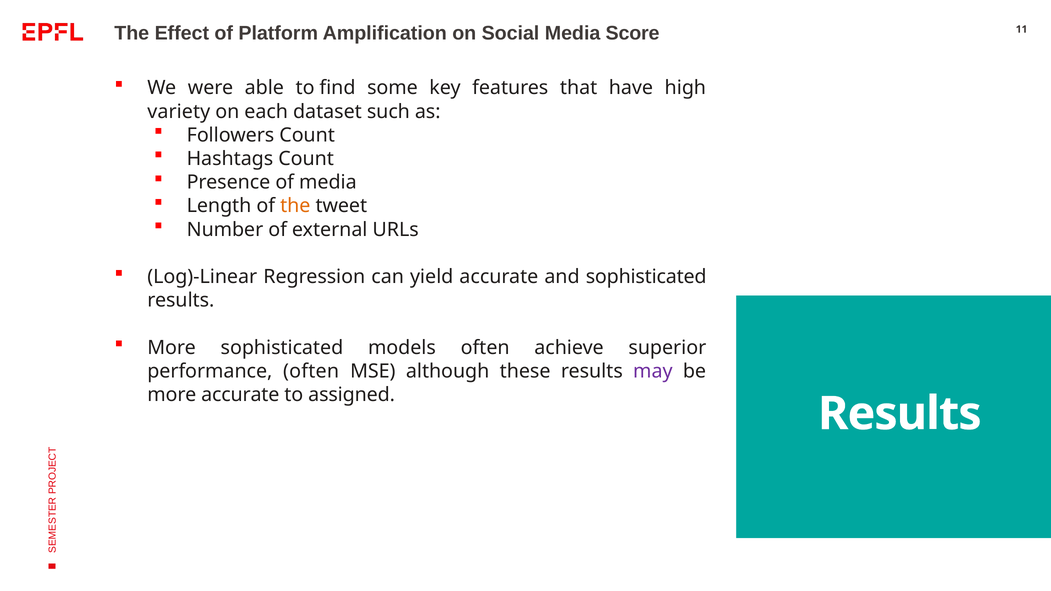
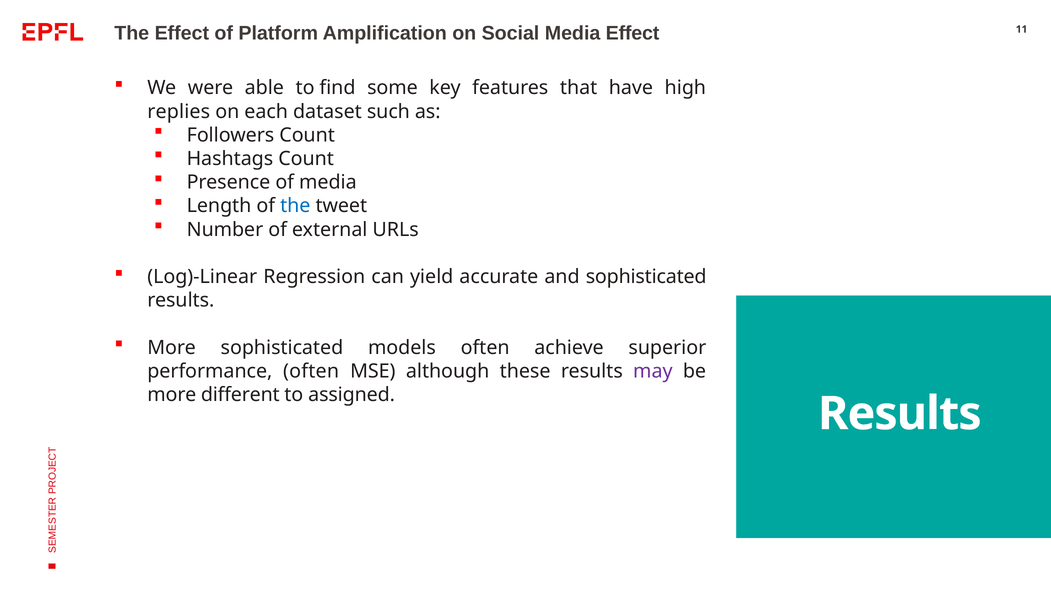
Media Score: Score -> Effect
variety: variety -> replies
the at (295, 206) colour: orange -> blue
more accurate: accurate -> different
